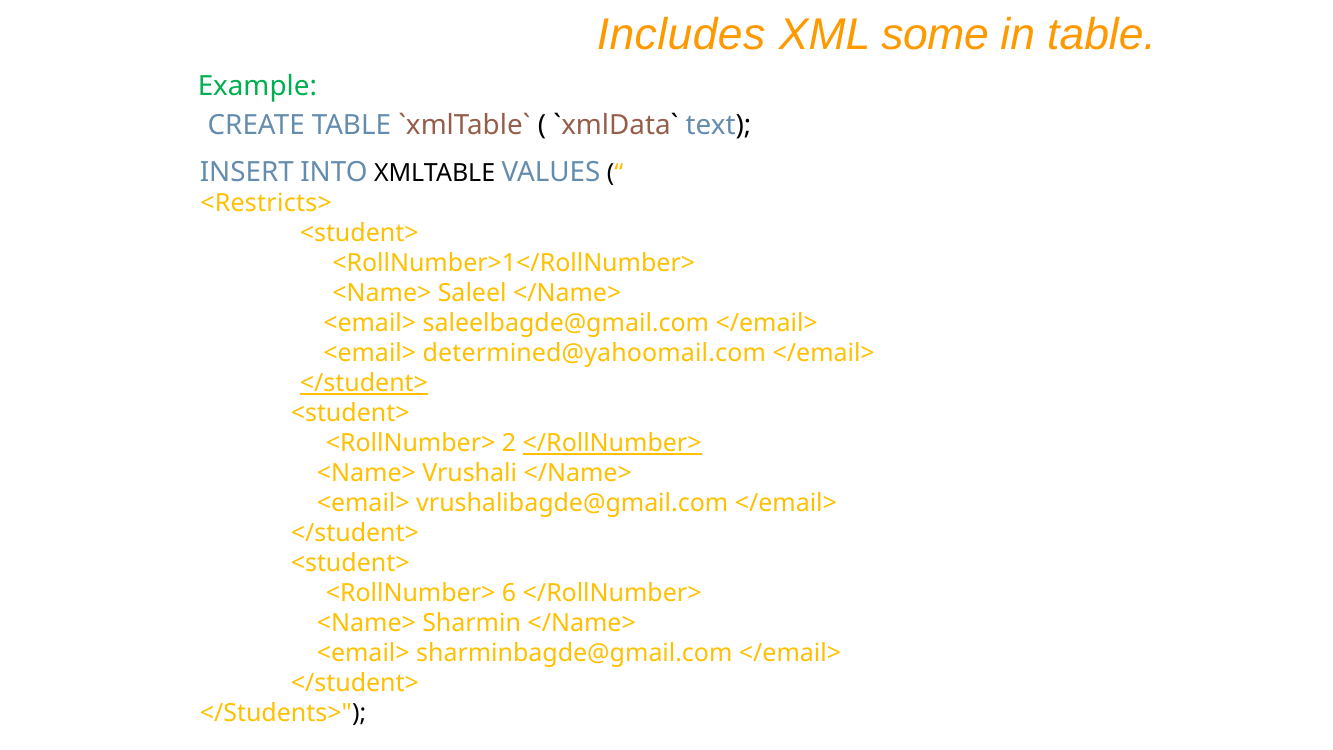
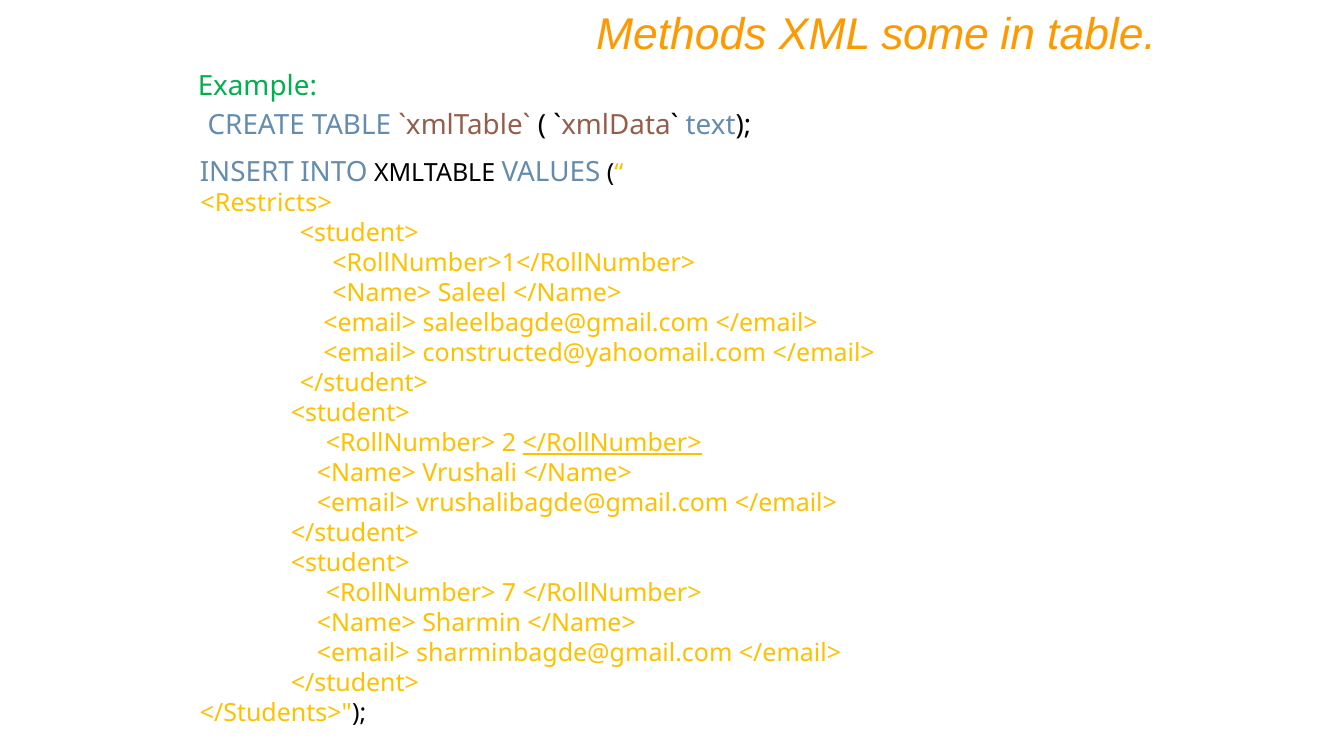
Includes: Includes -> Methods
determined@yahoomail.com: determined@yahoomail.com -> constructed@yahoomail.com
</student> at (364, 383) underline: present -> none
6: 6 -> 7
